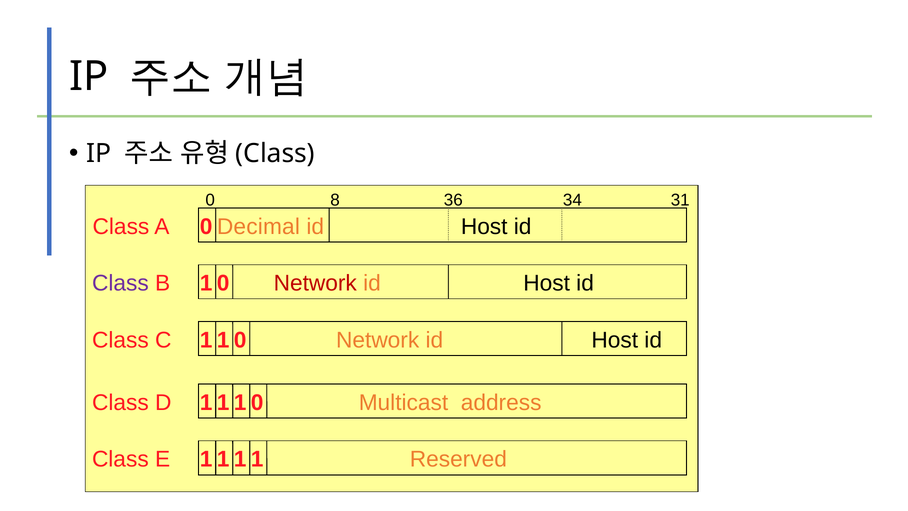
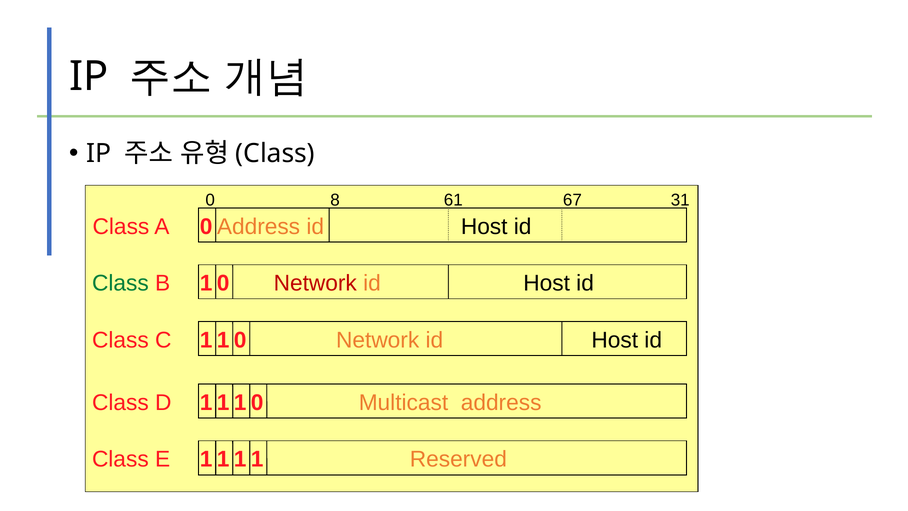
36: 36 -> 61
34: 34 -> 67
Decimal at (258, 226): Decimal -> Address
Class at (120, 283) colour: purple -> green
